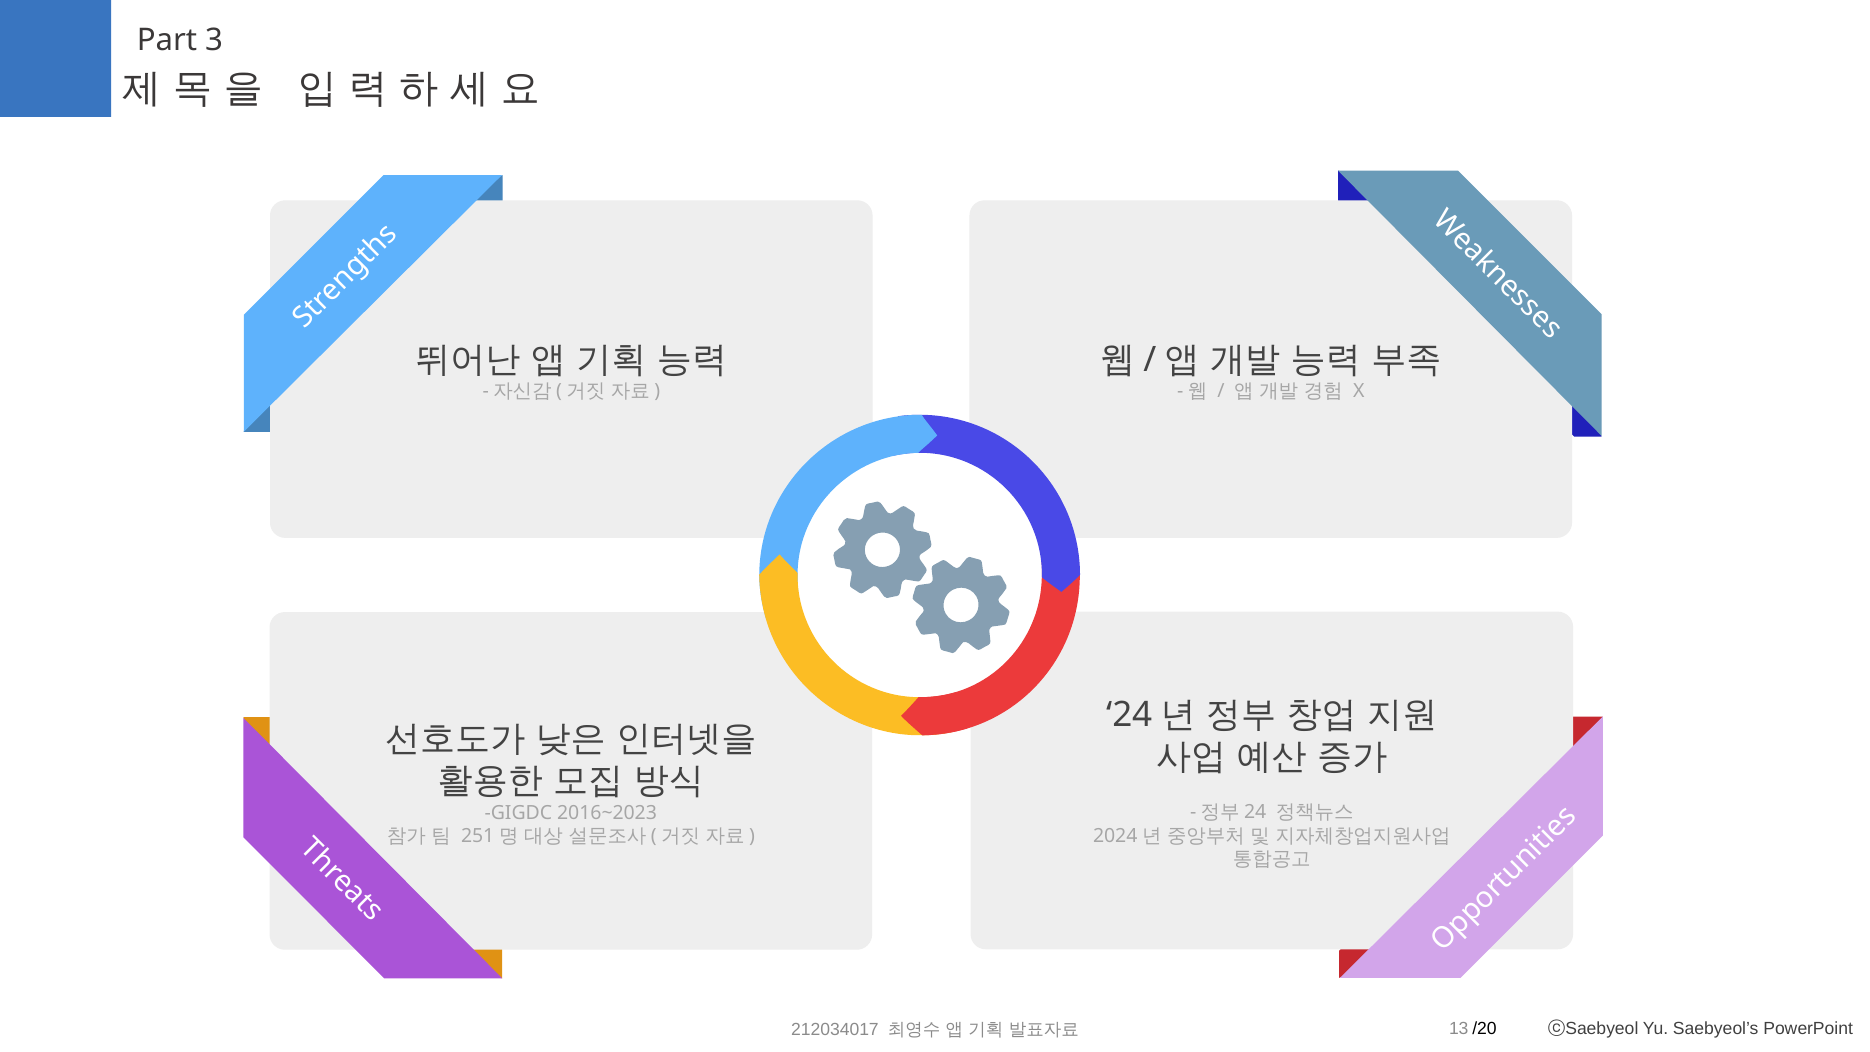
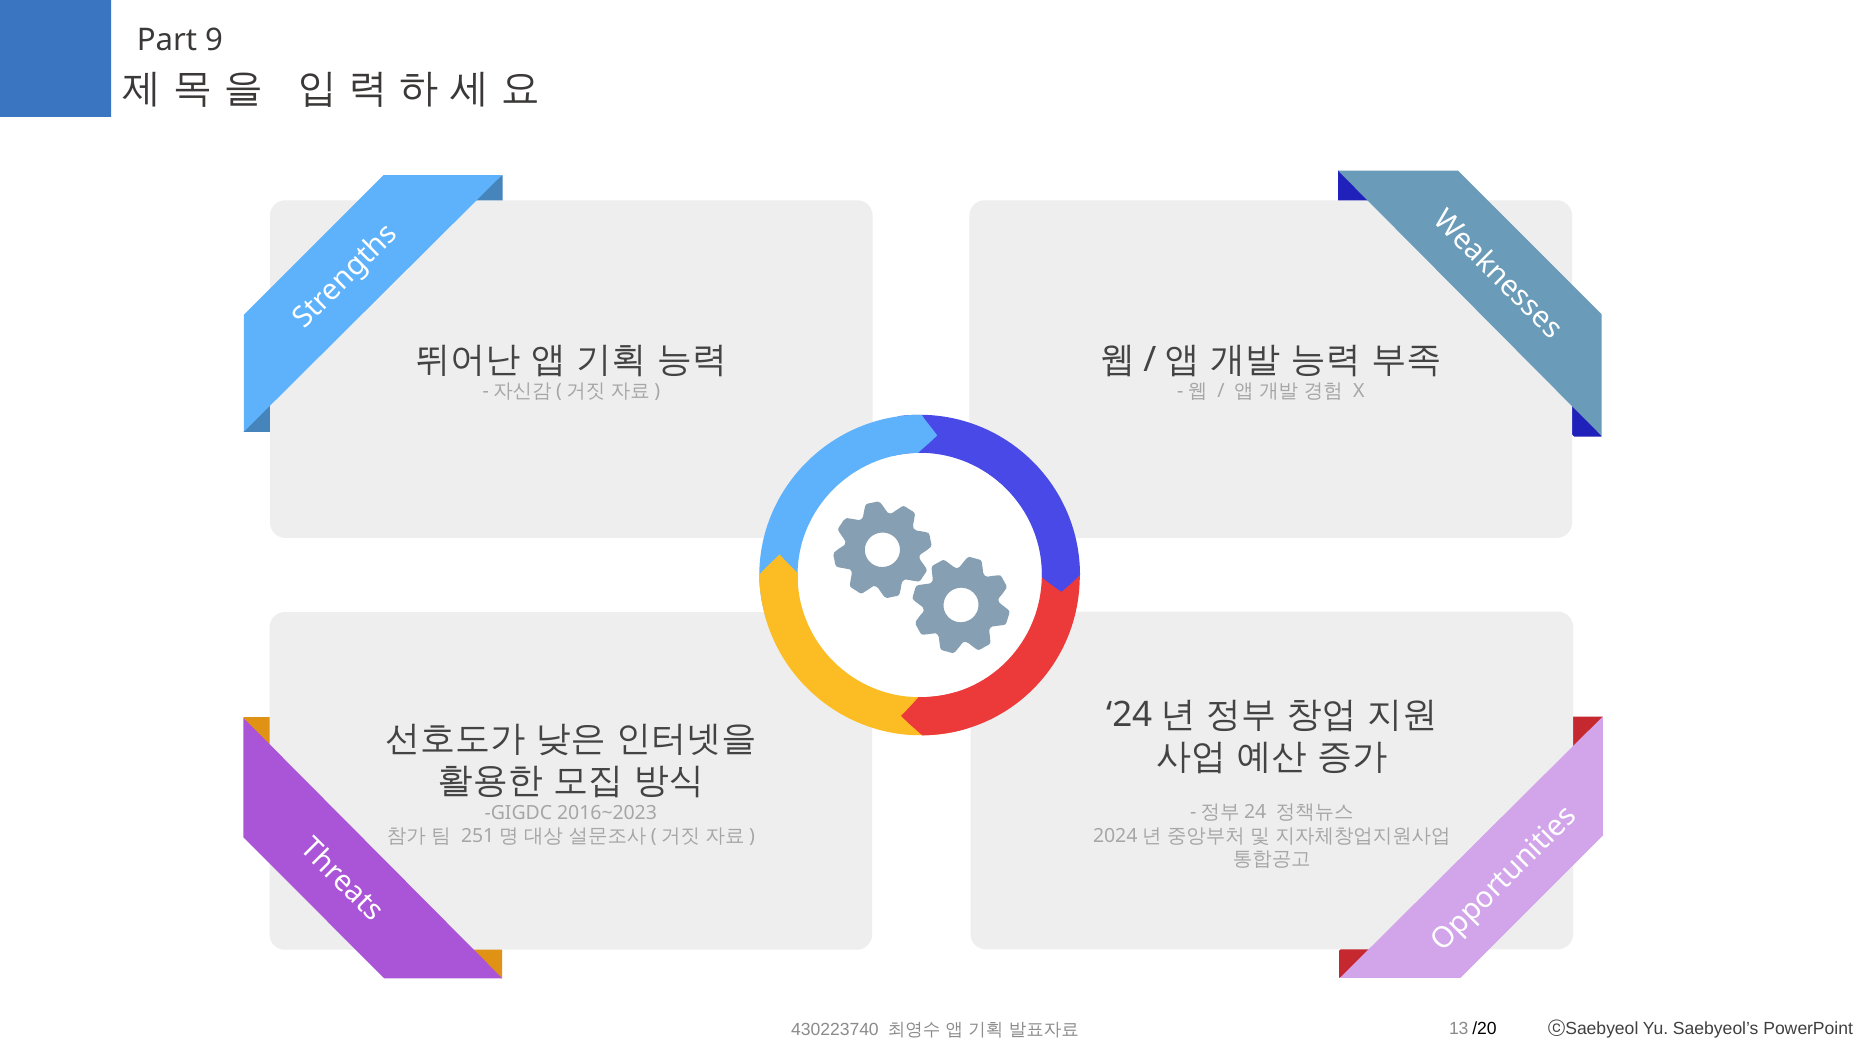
3: 3 -> 9
212034017: 212034017 -> 430223740
